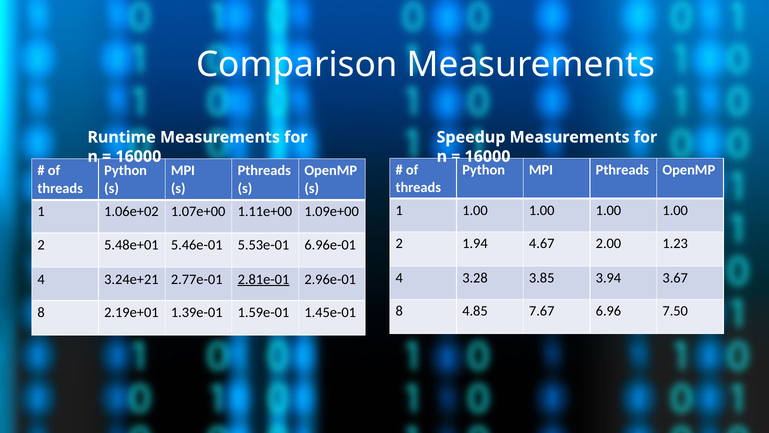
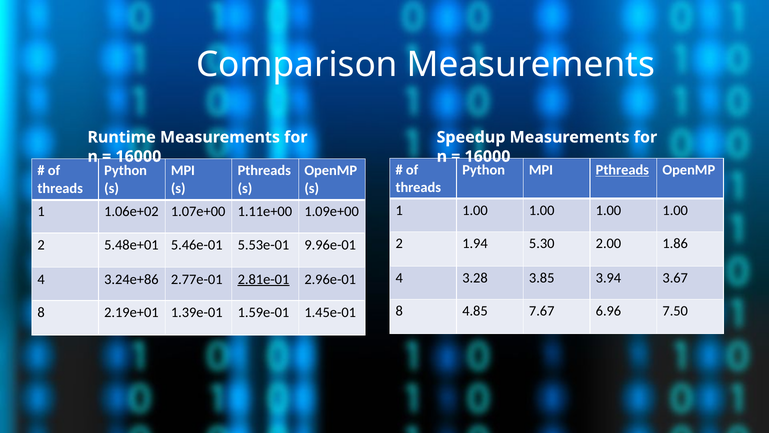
Pthreads at (622, 170) underline: none -> present
4.67: 4.67 -> 5.30
1.23: 1.23 -> 1.86
6.96e-01: 6.96e-01 -> 9.96e-01
3.24e+21: 3.24e+21 -> 3.24e+86
